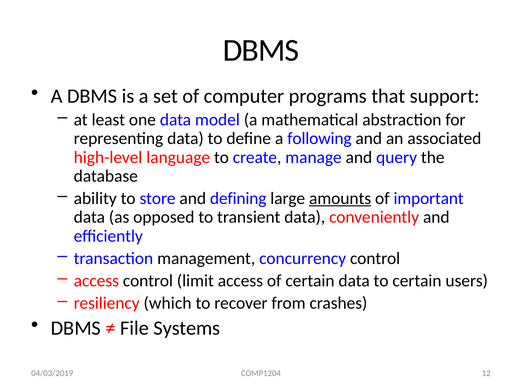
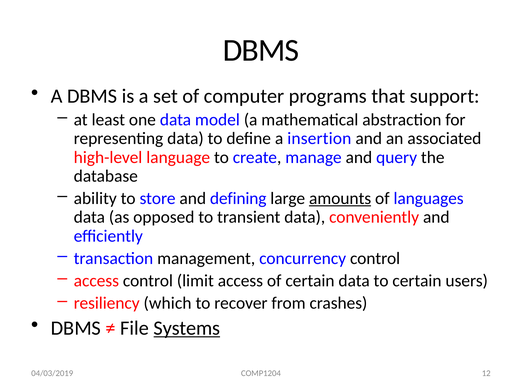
following: following -> insertion
important: important -> languages
Systems underline: none -> present
